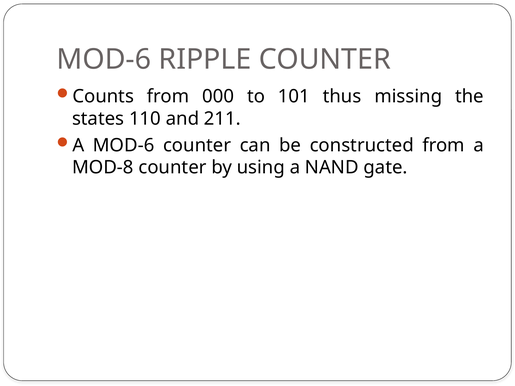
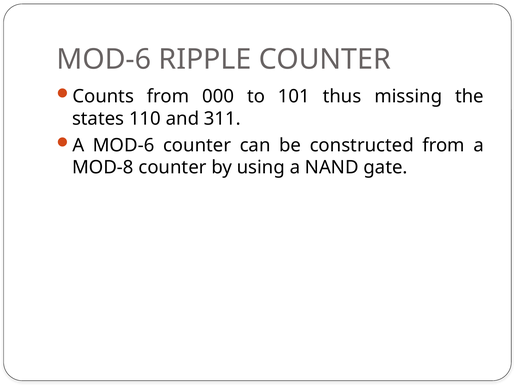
211: 211 -> 311
